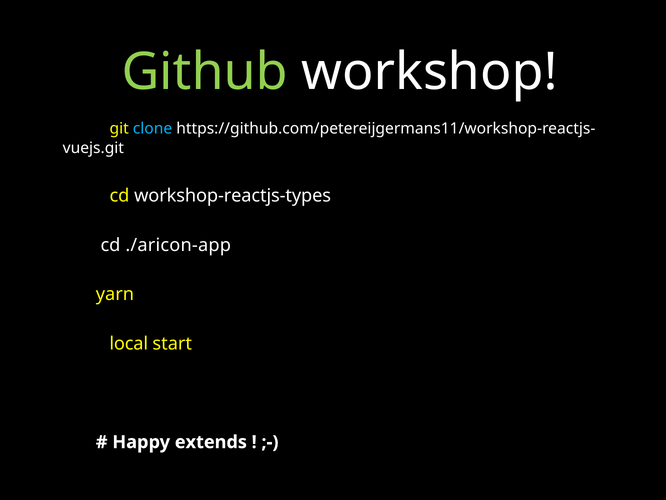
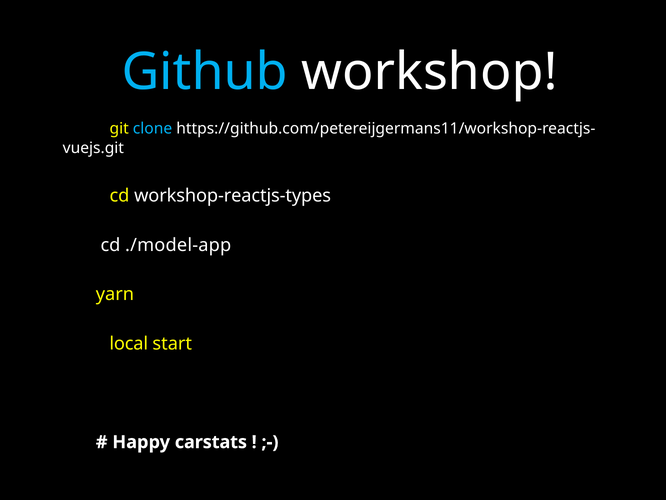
Github colour: light green -> light blue
./aricon-app: ./aricon-app -> ./model-app
extends: extends -> carstats
